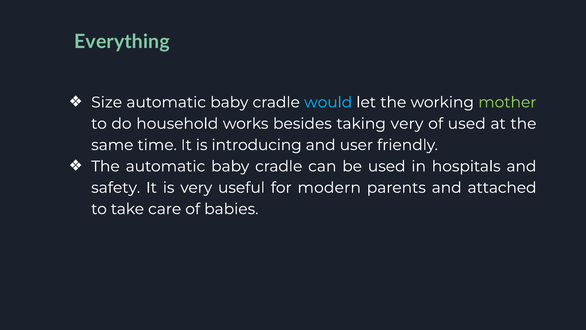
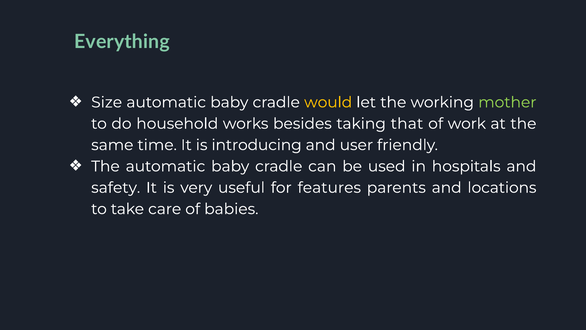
would colour: light blue -> yellow
taking very: very -> that
of used: used -> work
modern: modern -> features
attached: attached -> locations
